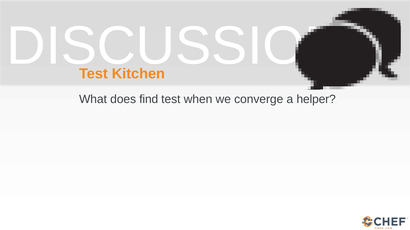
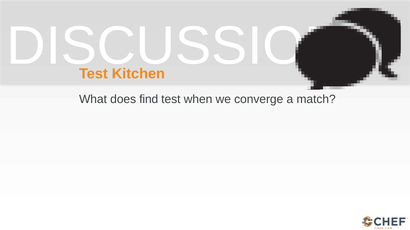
helper: helper -> match
